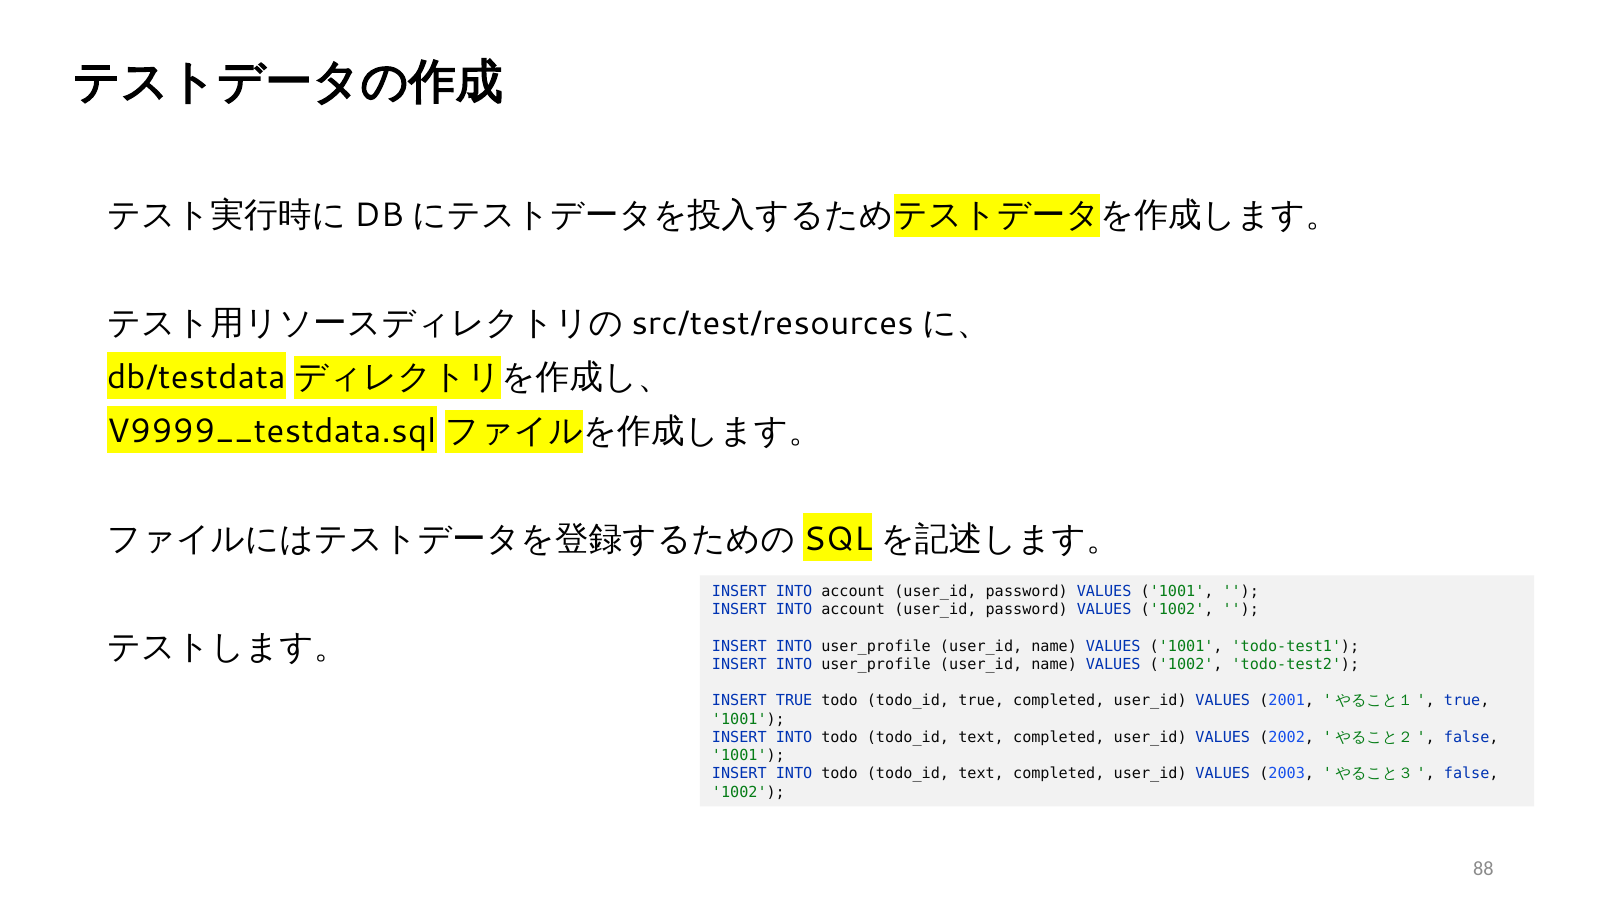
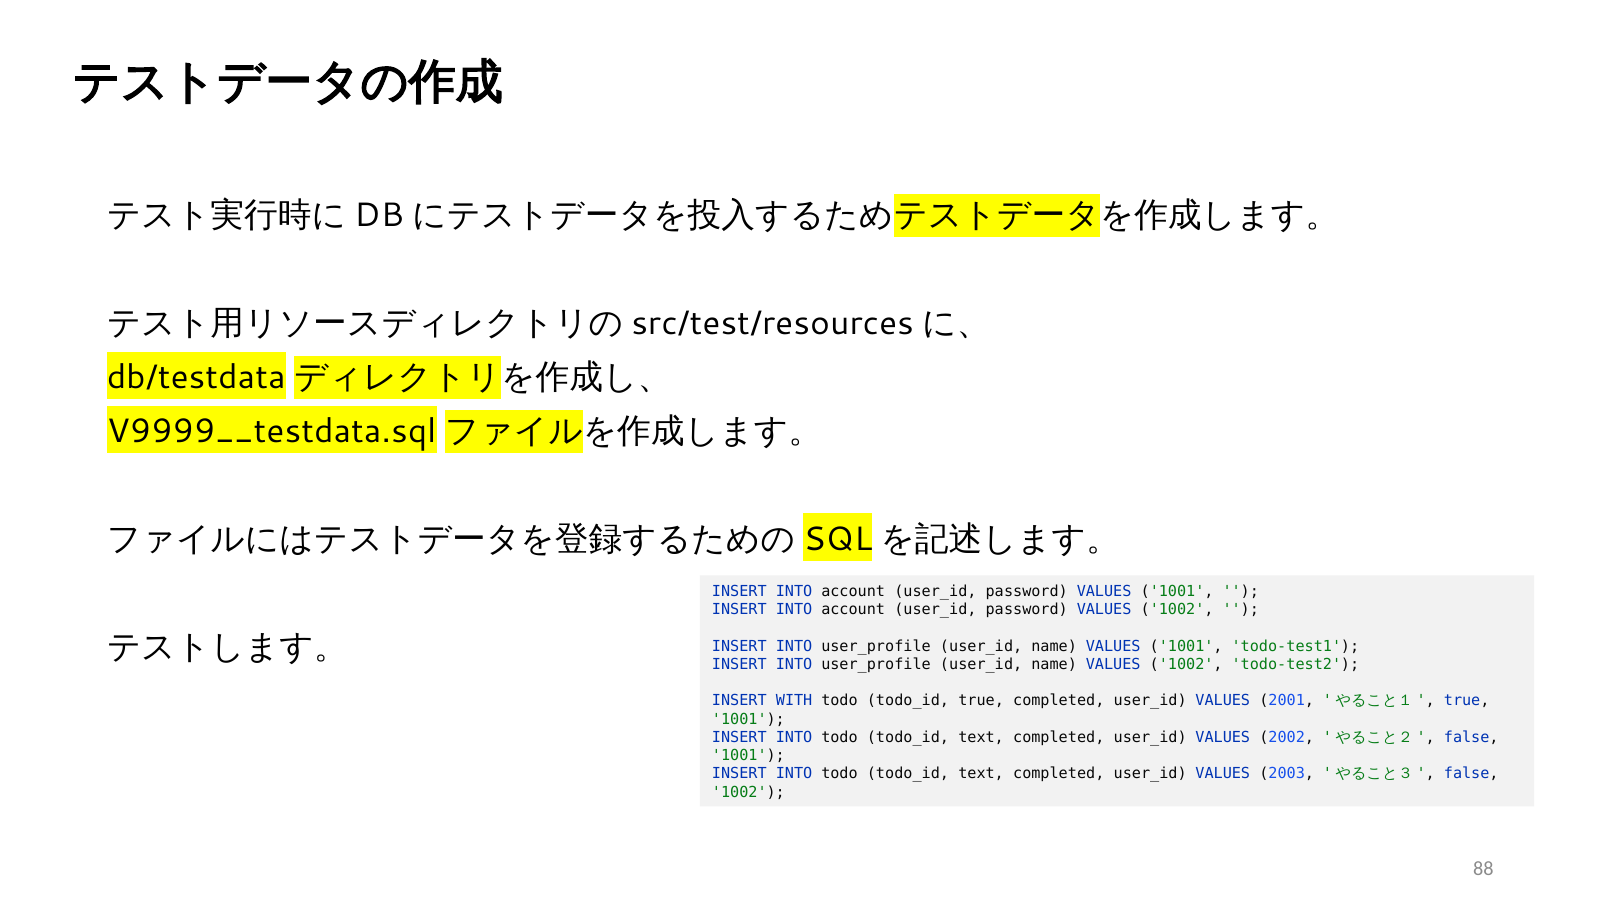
INSERT TRUE: TRUE -> WITH
